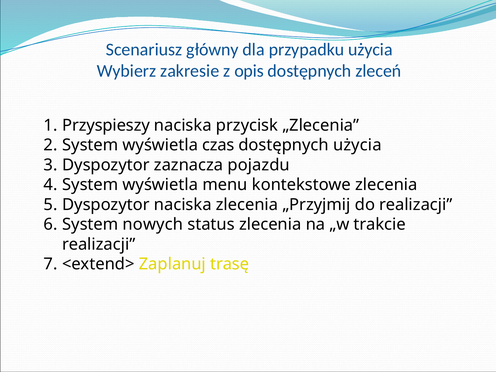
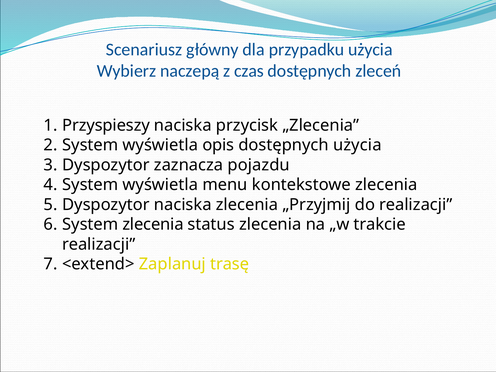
zakresie: zakresie -> naczepą
opis: opis -> czas
czas: czas -> opis
System nowych: nowych -> zlecenia
